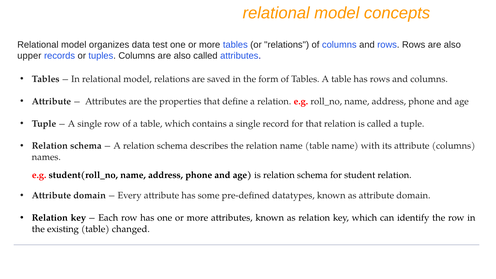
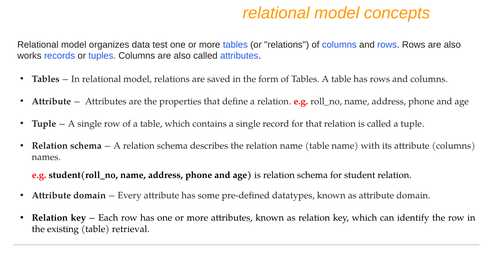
upper: upper -> works
changed: changed -> retrieval
